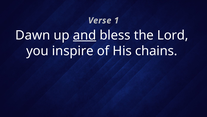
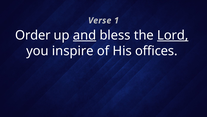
Dawn: Dawn -> Order
Lord underline: none -> present
chains: chains -> offices
